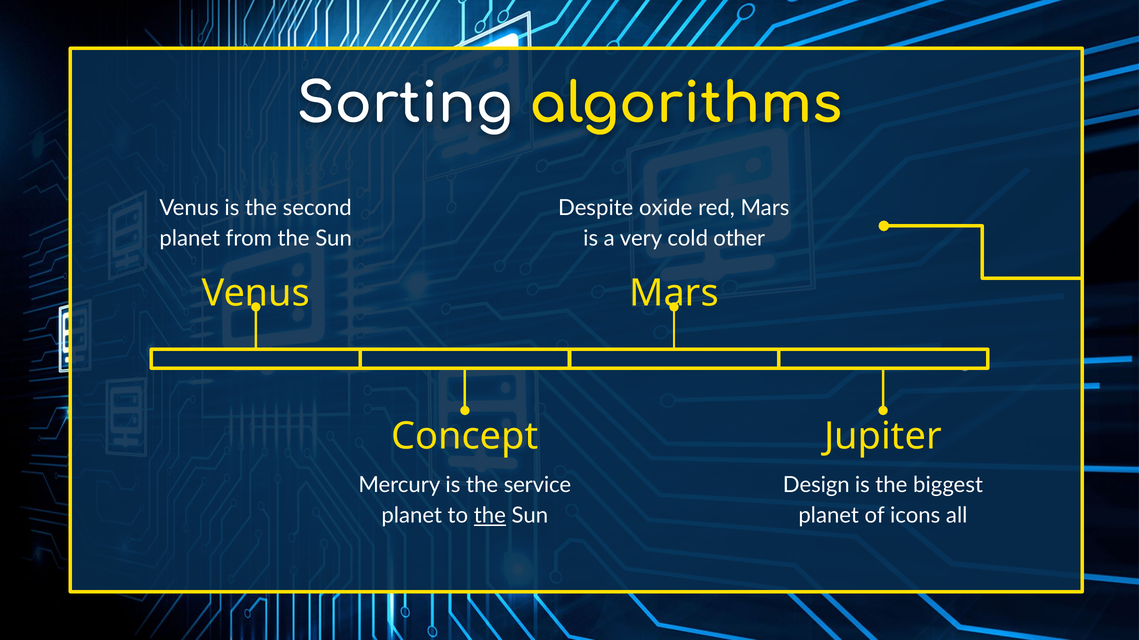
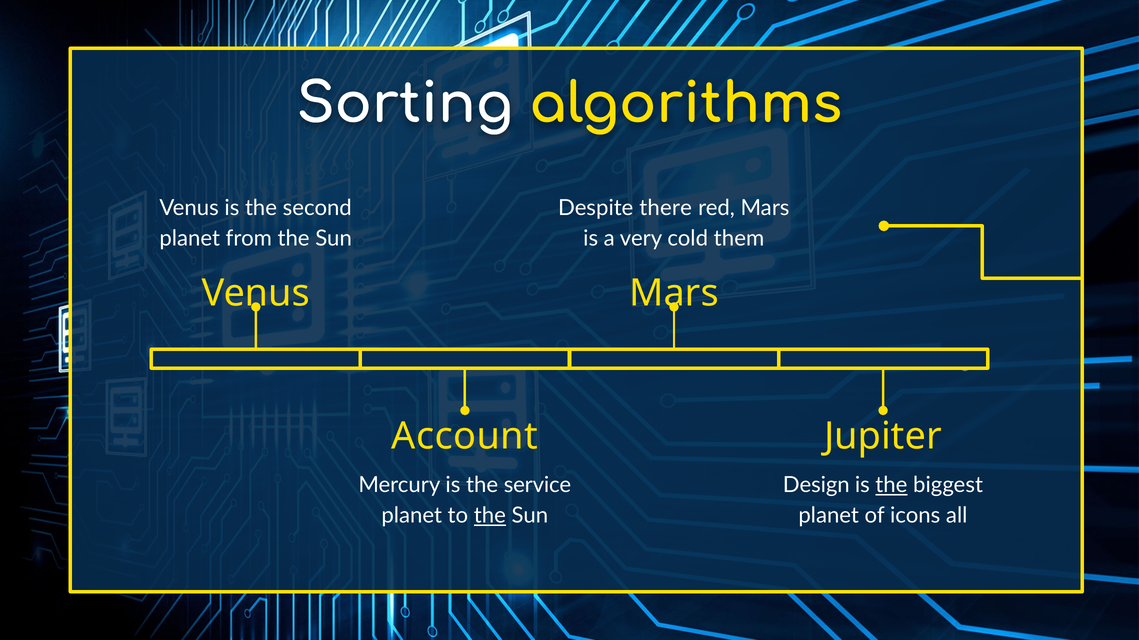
oxide: oxide -> there
other: other -> them
Concept: Concept -> Account
the at (891, 486) underline: none -> present
